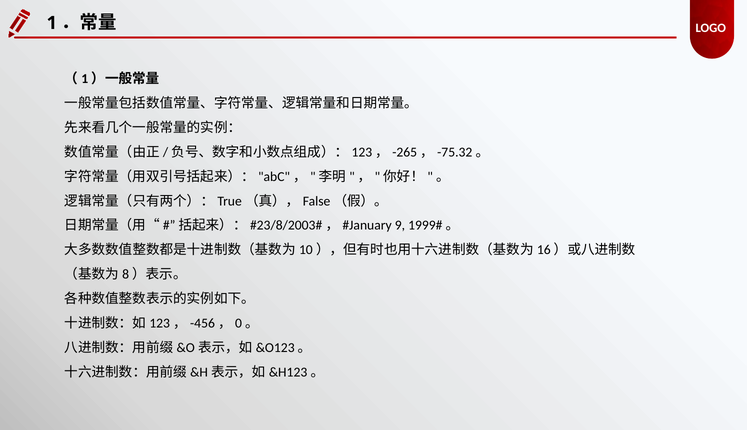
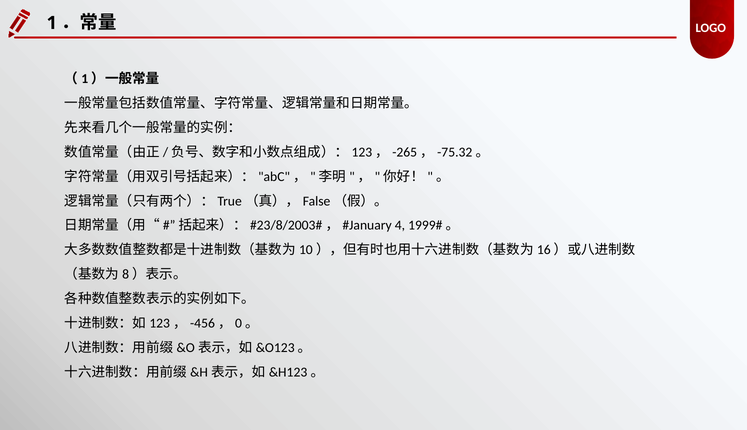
9: 9 -> 4
